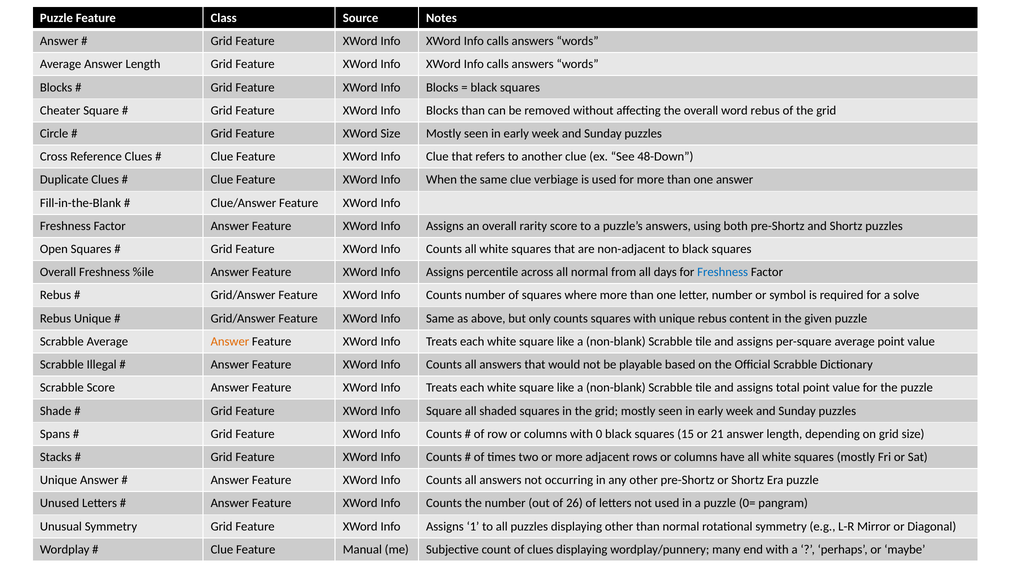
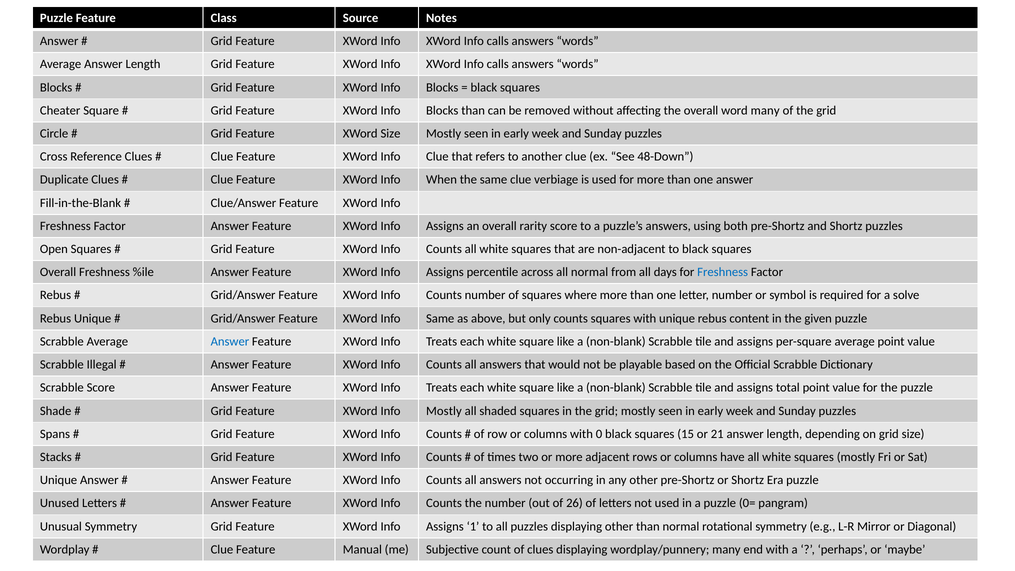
word rebus: rebus -> many
Answer at (230, 341) colour: orange -> blue
Info Square: Square -> Mostly
